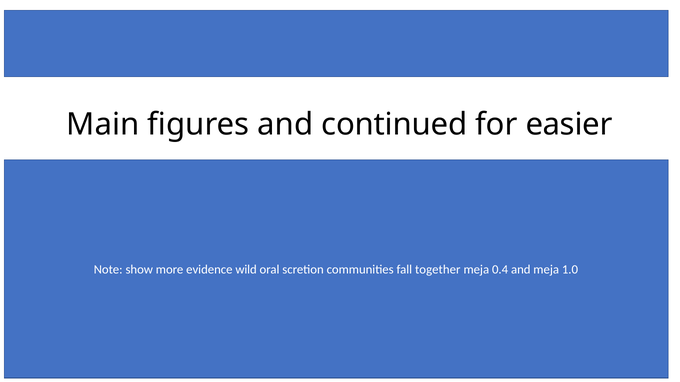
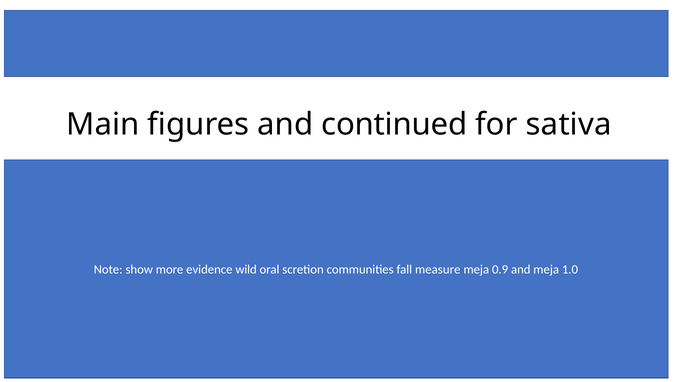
easier: easier -> sativa
together: together -> measure
0.4: 0.4 -> 0.9
